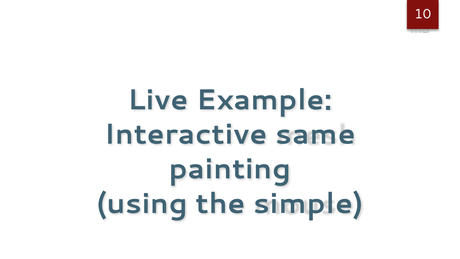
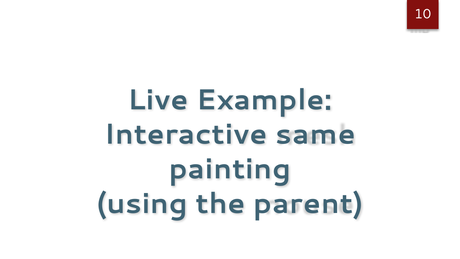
simple: simple -> parent
